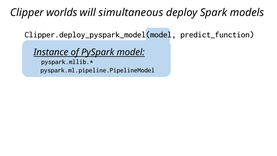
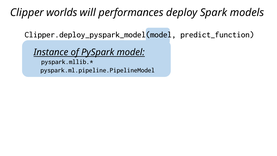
simultaneous: simultaneous -> performances
